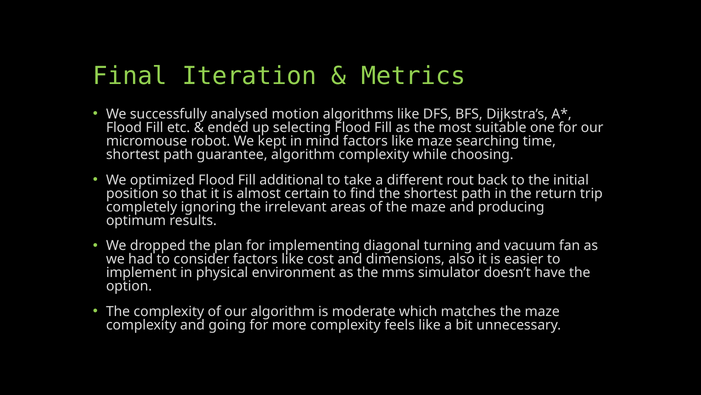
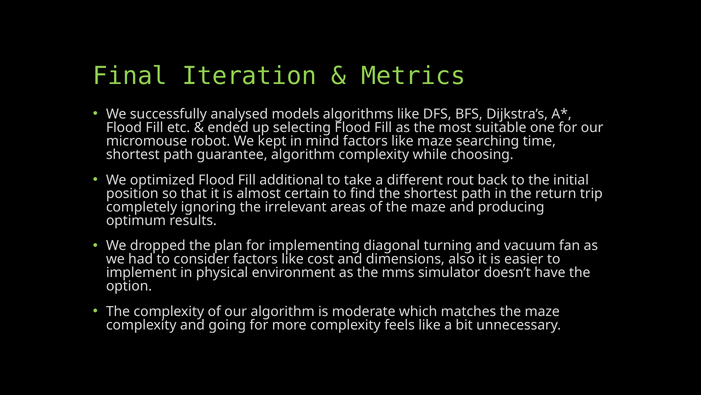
motion: motion -> models
